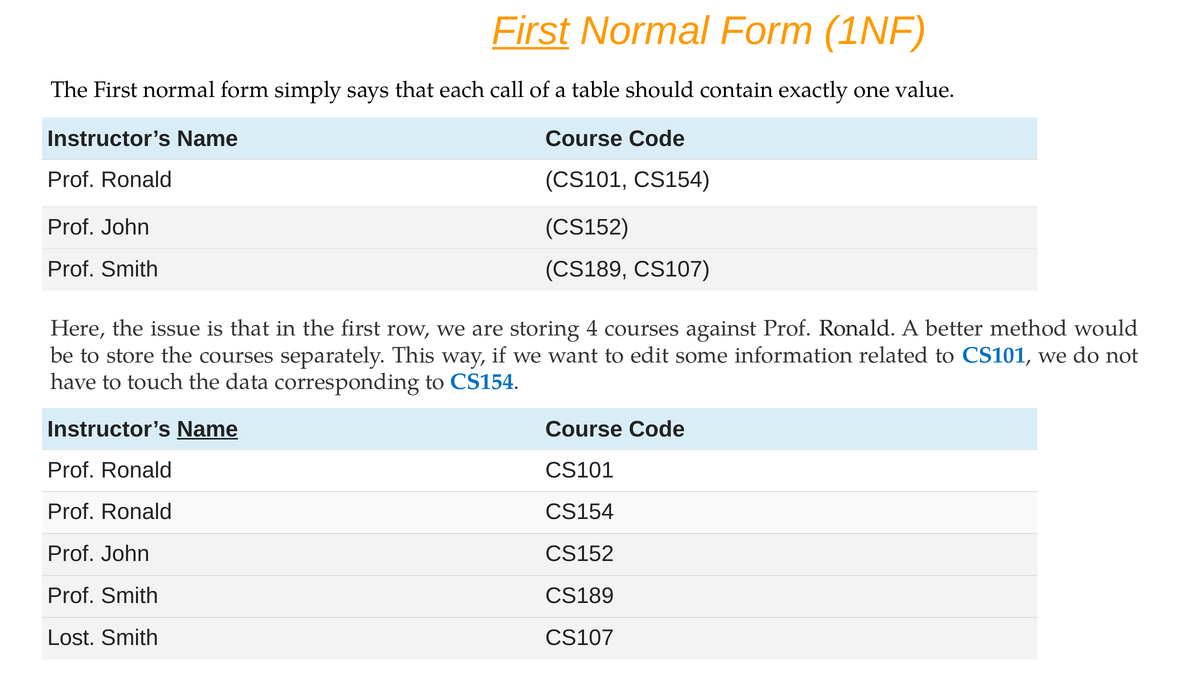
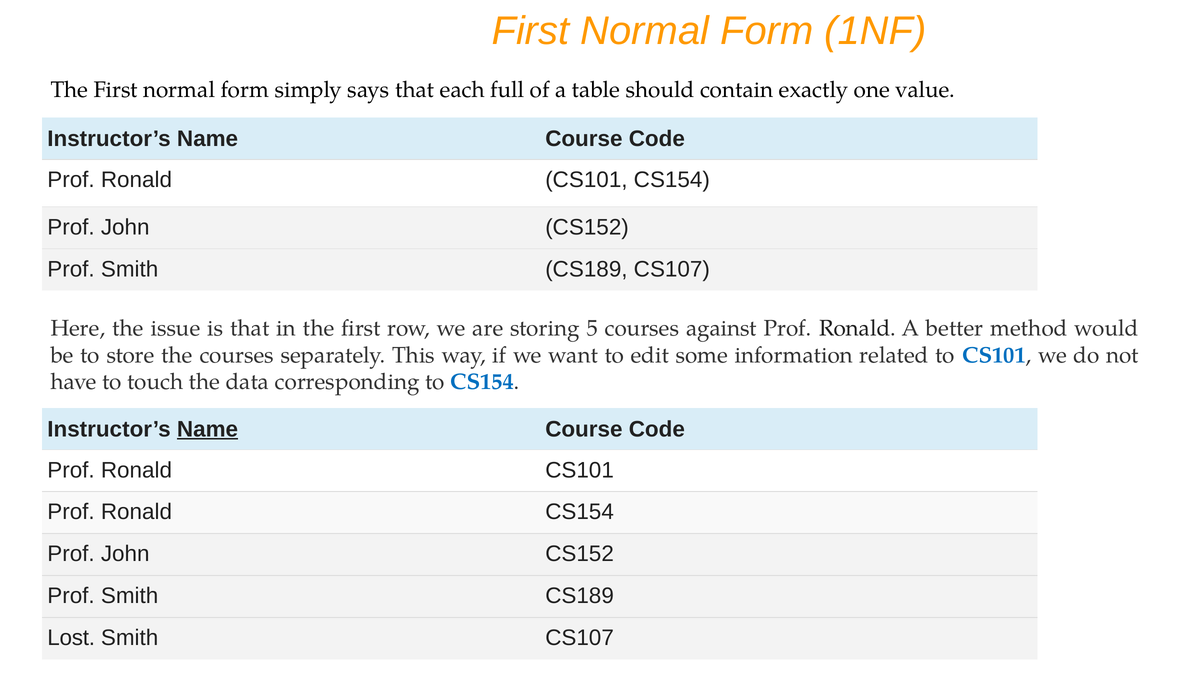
First at (531, 31) underline: present -> none
call: call -> full
4: 4 -> 5
